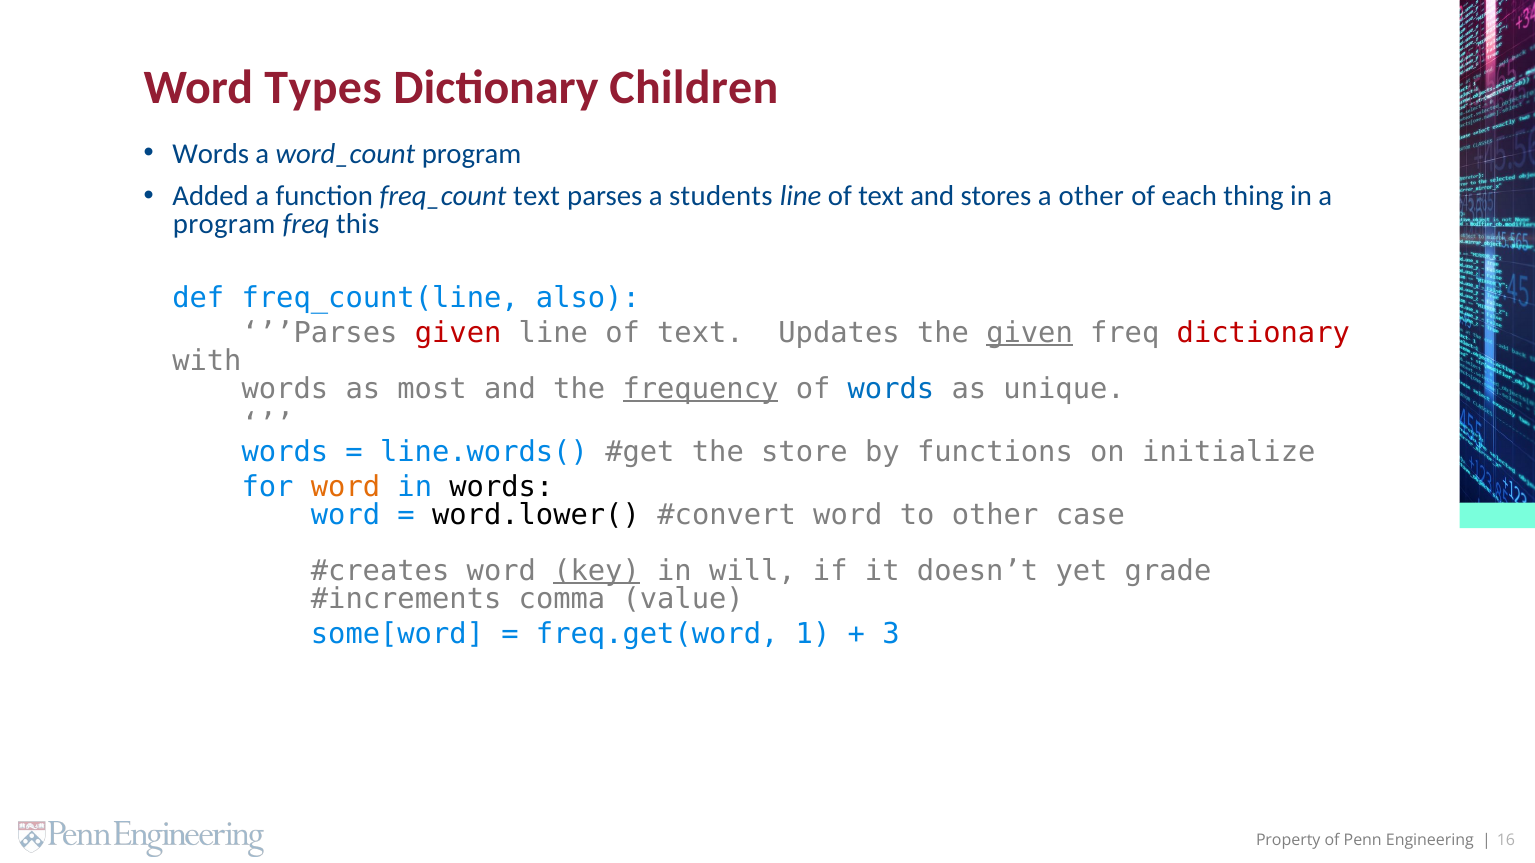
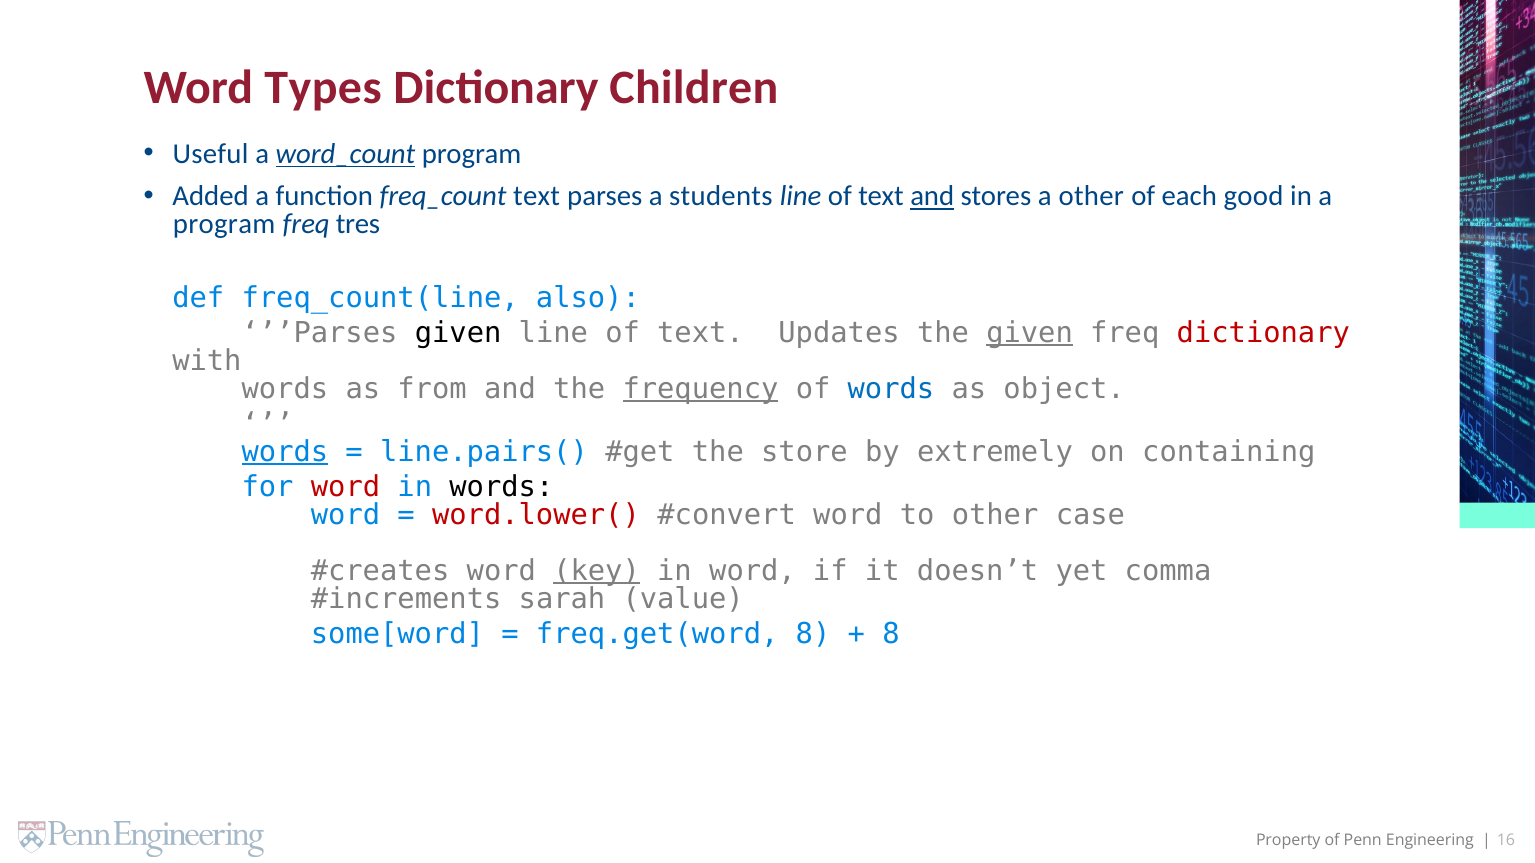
Words at (211, 154): Words -> Useful
word_count underline: none -> present
and at (932, 197) underline: none -> present
thing: thing -> good
this: this -> tres
given at (458, 333) colour: red -> black
most: most -> from
unique: unique -> object
words at (285, 452) underline: none -> present
line.words(: line.words( -> line.pairs(
functions: functions -> extremely
initialize: initialize -> containing
word at (346, 487) colour: orange -> red
word.lower( colour: black -> red
in will: will -> word
grade: grade -> comma
comma: comma -> sarah
freq.get(word 1: 1 -> 8
3 at (891, 634): 3 -> 8
